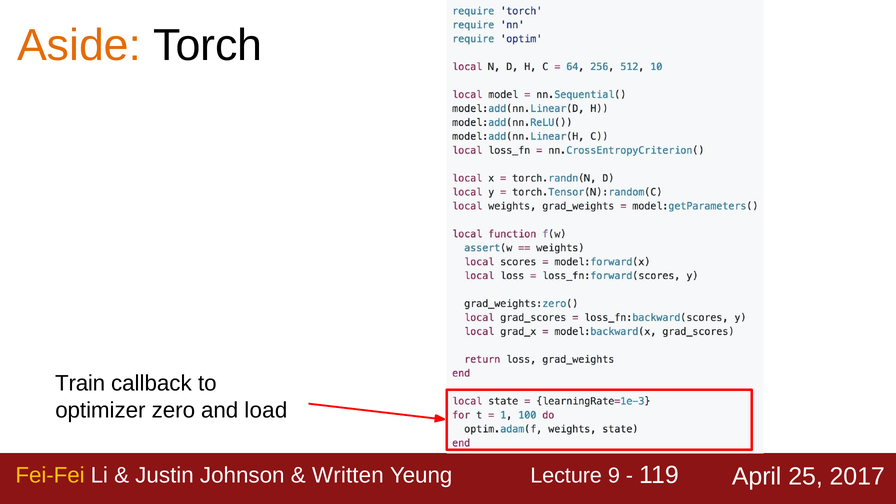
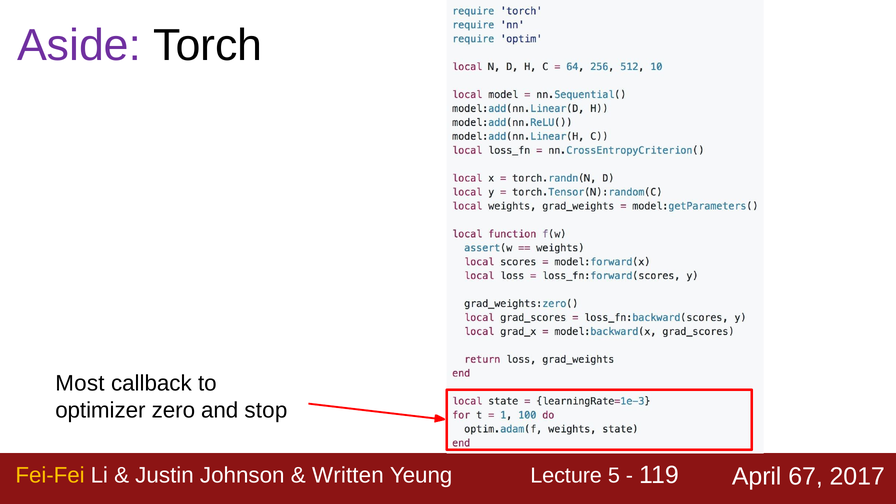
Aside colour: orange -> purple
Train: Train -> Most
load: load -> stop
9: 9 -> 5
25: 25 -> 67
